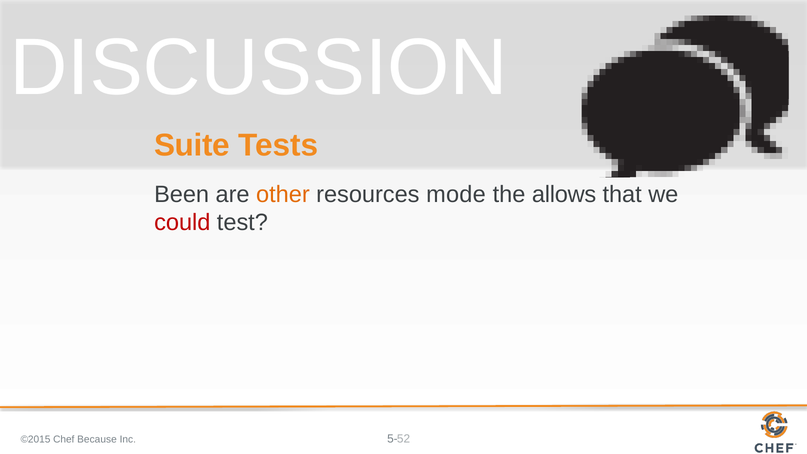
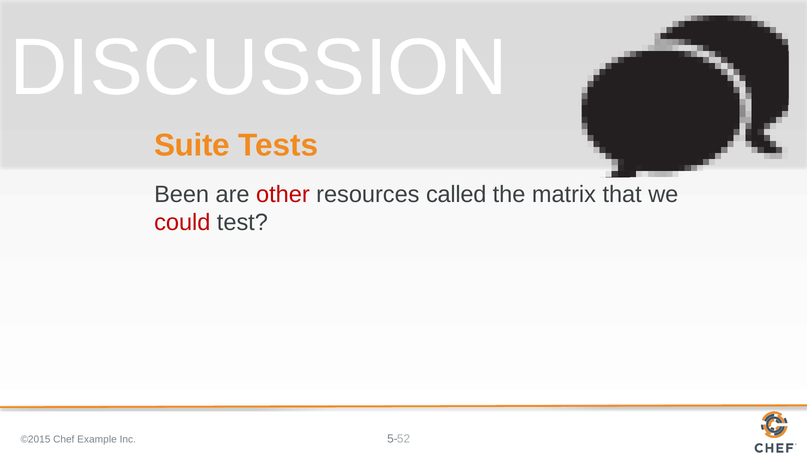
other colour: orange -> red
mode: mode -> called
allows: allows -> matrix
Because: Because -> Example
